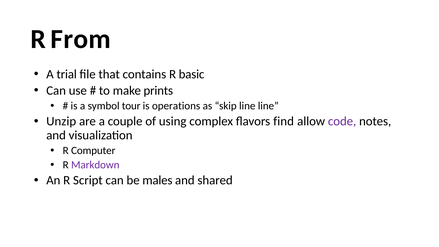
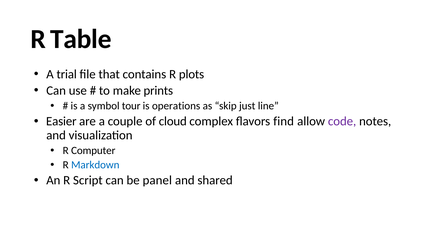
From: From -> Table
basic: basic -> plots
skip line: line -> just
Unzip: Unzip -> Easier
using: using -> cloud
Markdown colour: purple -> blue
males: males -> panel
